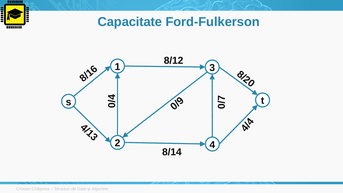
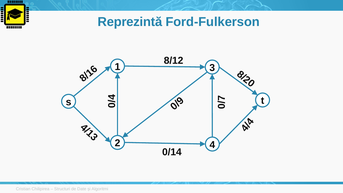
Capacitate: Capacitate -> Reprezintă
8/14: 8/14 -> 0/14
